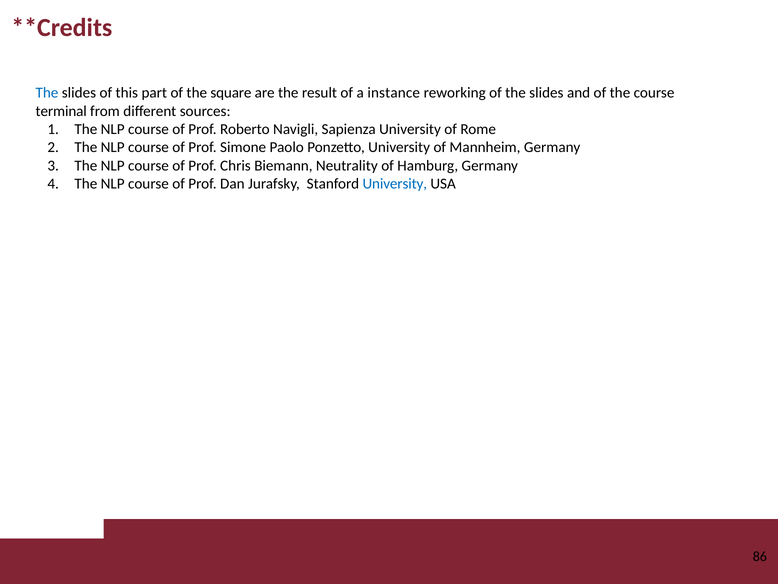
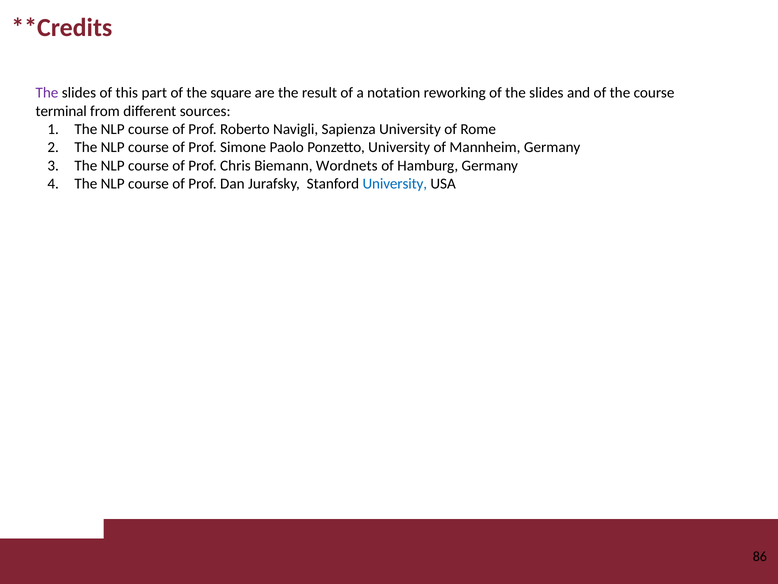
The at (47, 93) colour: blue -> purple
instance: instance -> notation
Neutrality: Neutrality -> Wordnets
